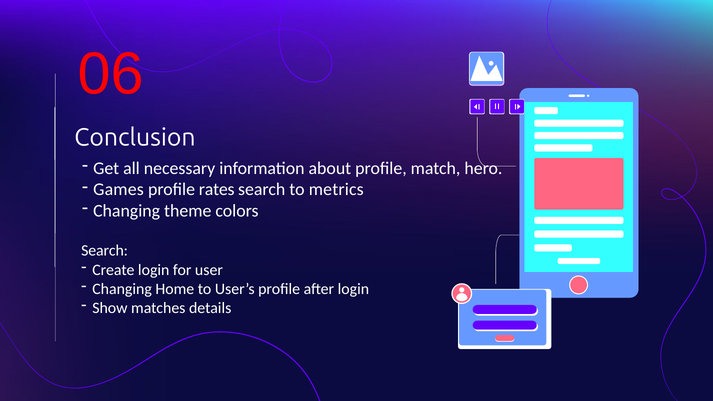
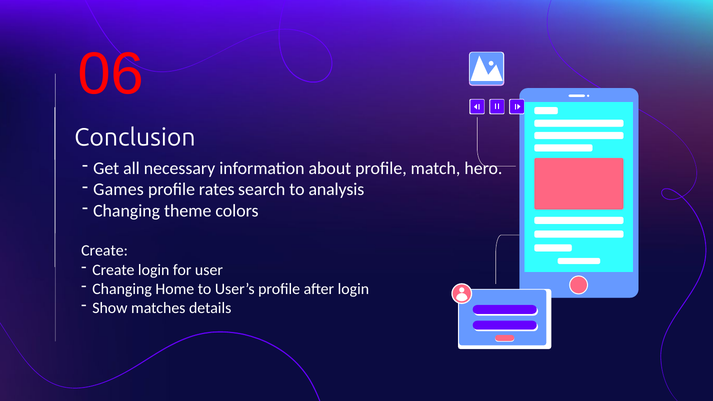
metrics: metrics -> analysis
Search at (105, 251): Search -> Create
